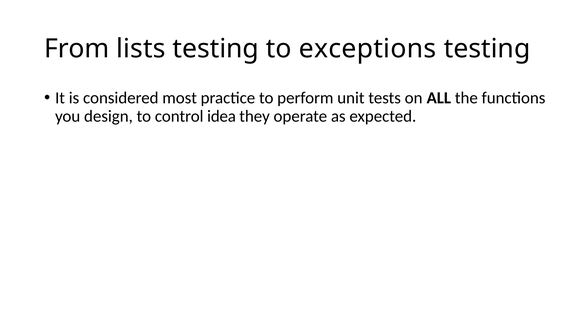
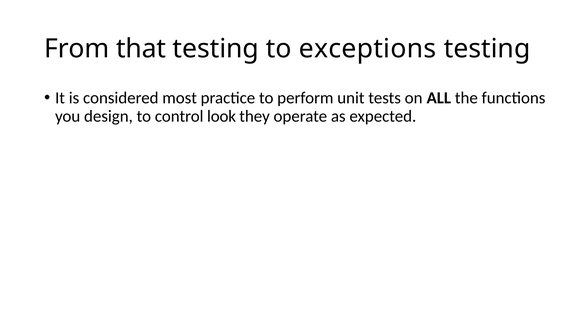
lists: lists -> that
idea: idea -> look
